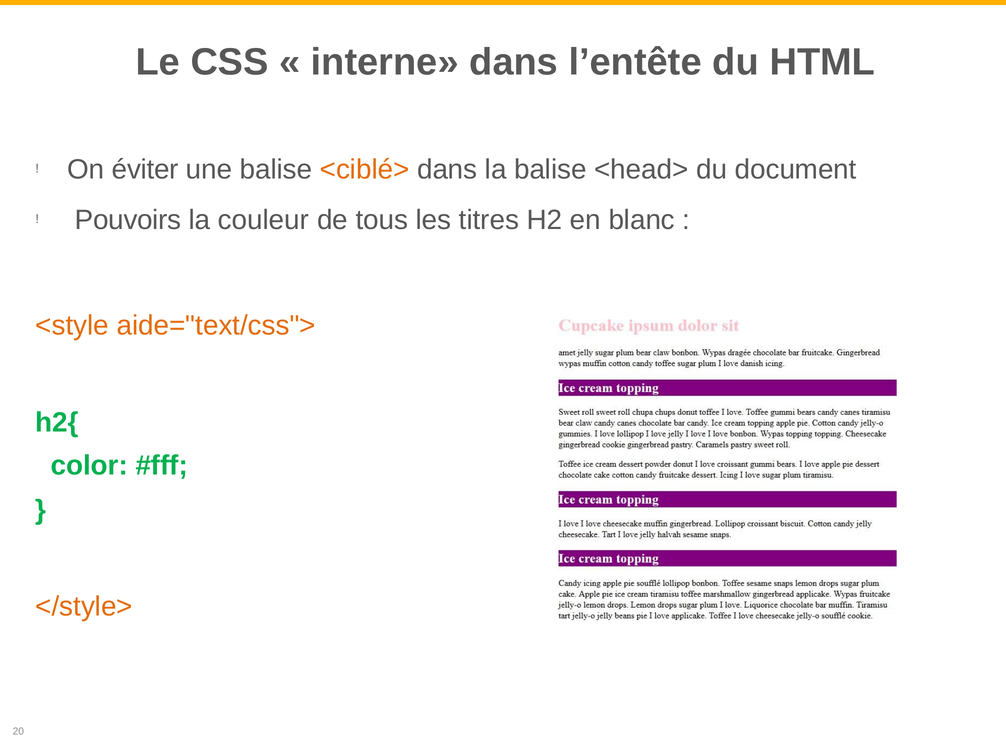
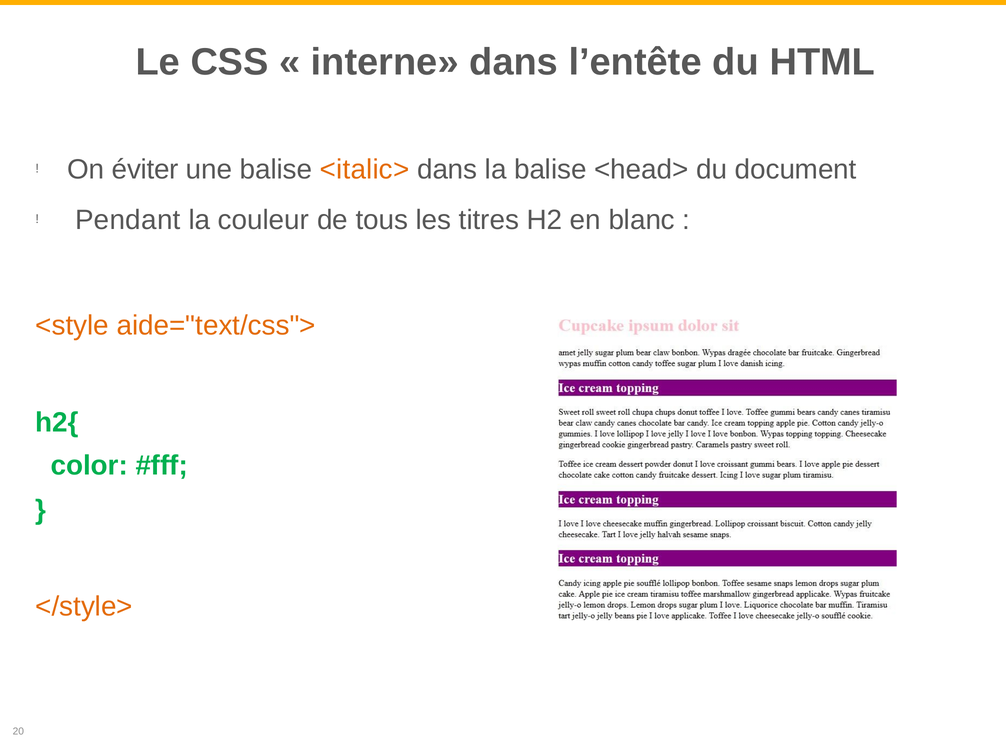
<ciblé>: <ciblé> -> <italic>
Pouvoirs: Pouvoirs -> Pendant
